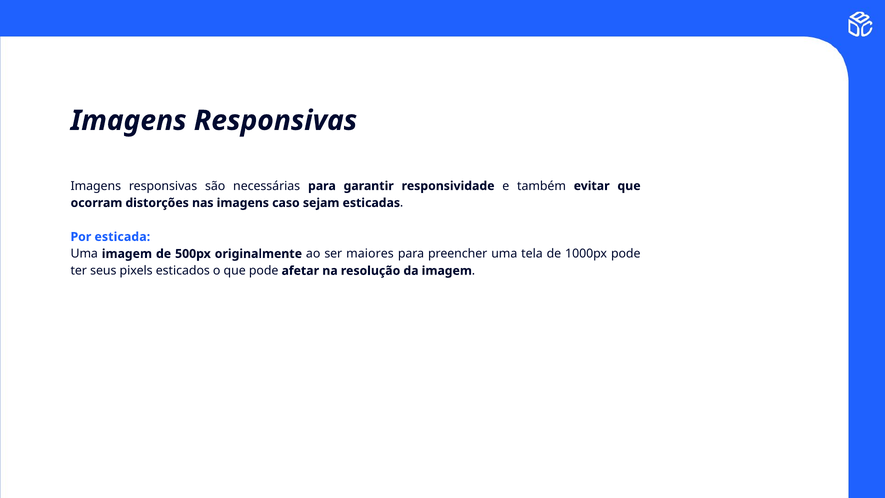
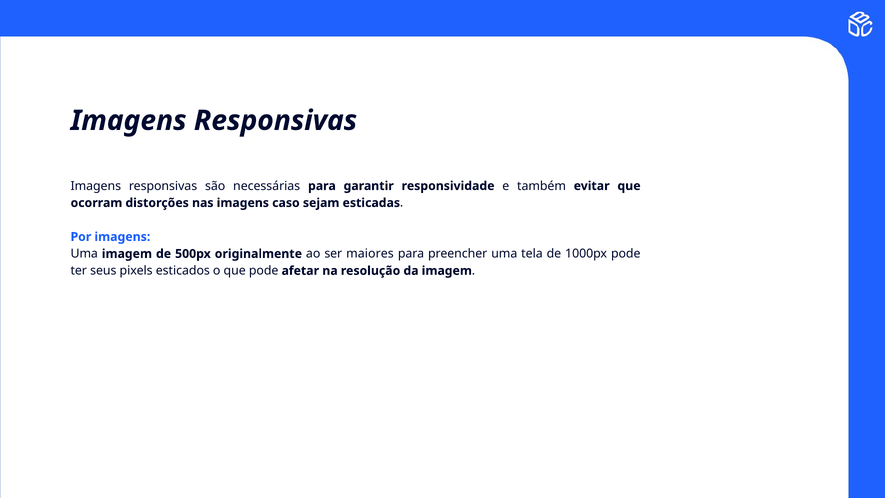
Por esticada: esticada -> imagens
